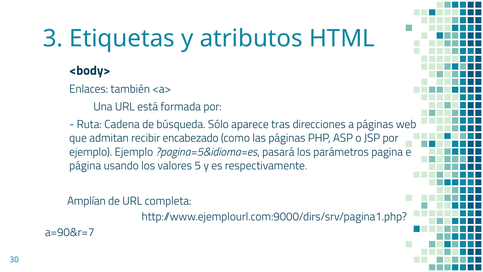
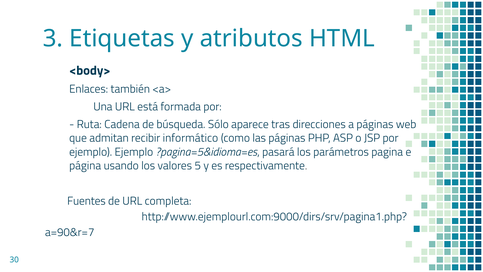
encabezado: encabezado -> informático
Amplían: Amplían -> Fuentes
